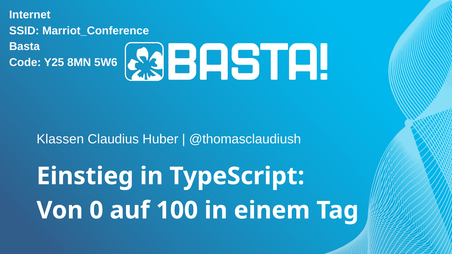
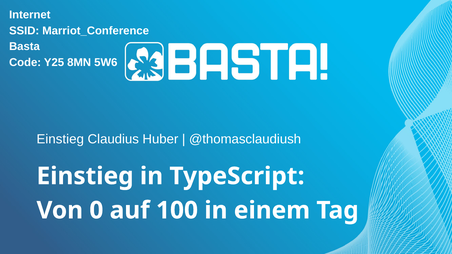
Klassen at (60, 139): Klassen -> Einstieg
